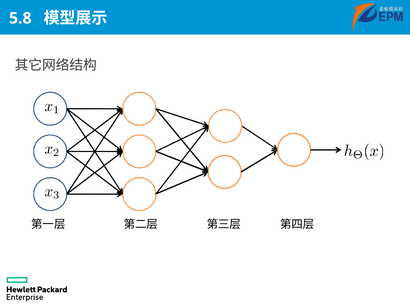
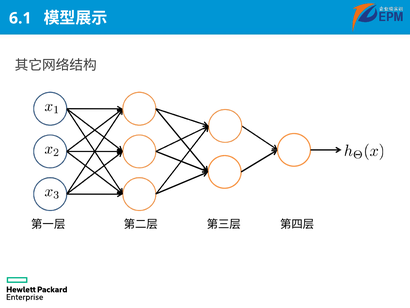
5.8: 5.8 -> 6.1
